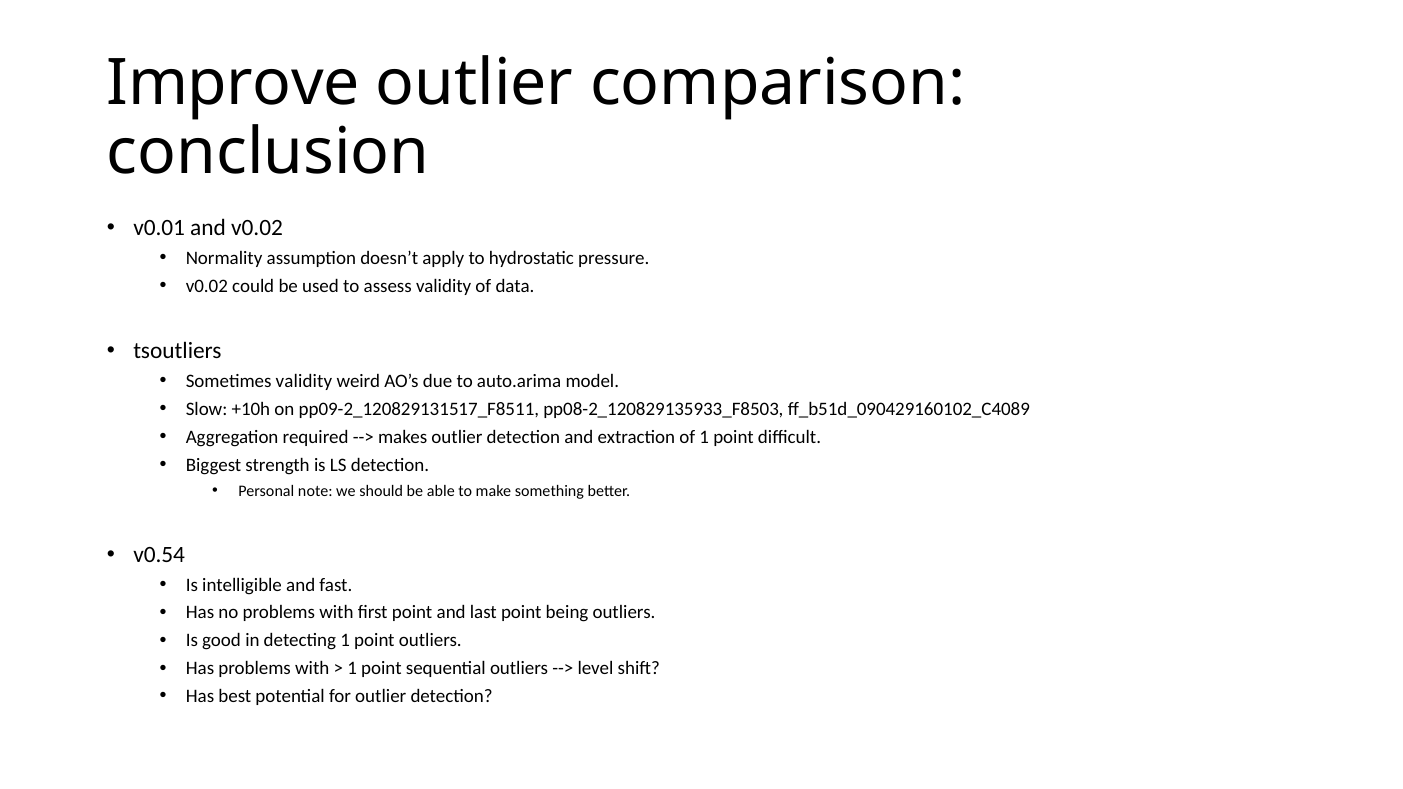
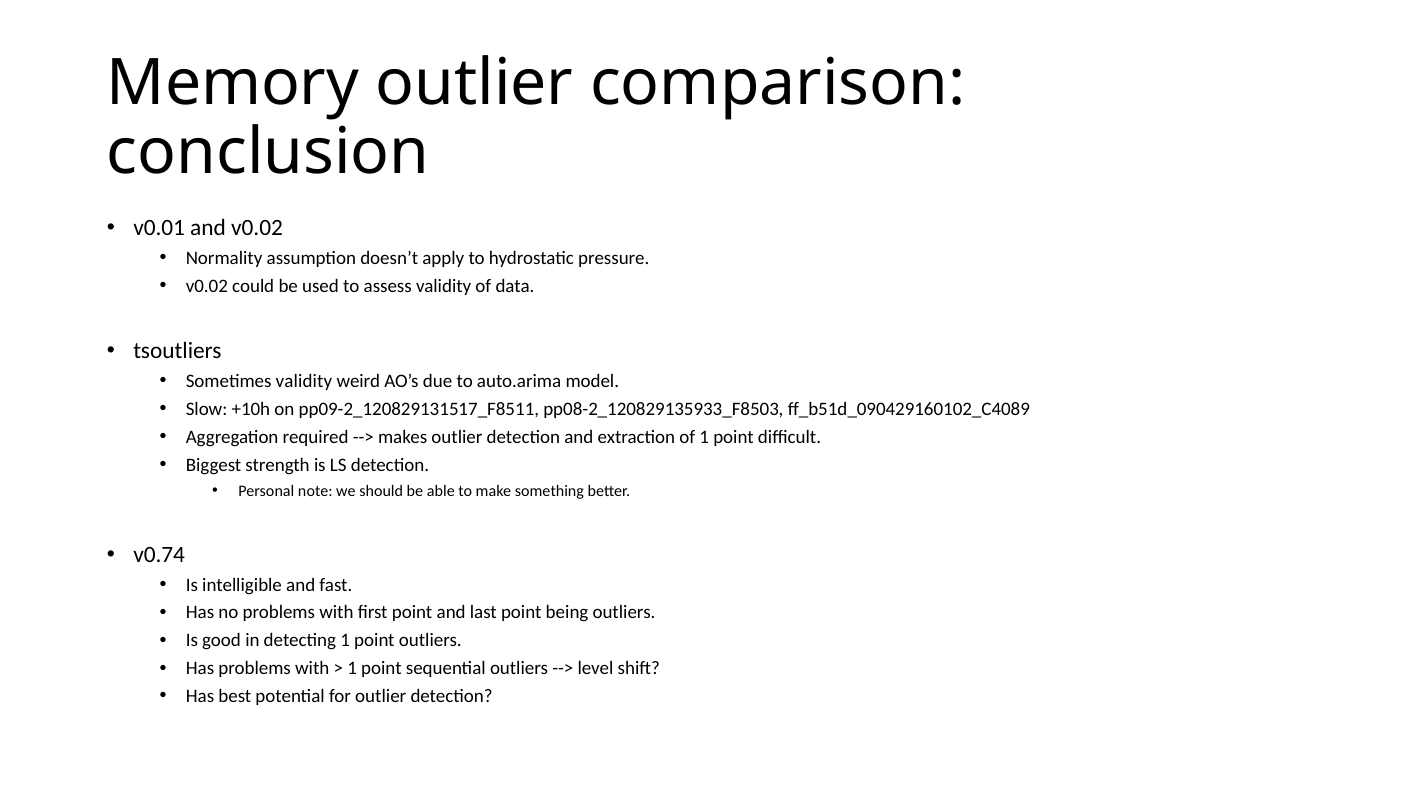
Improve: Improve -> Memory
v0.54: v0.54 -> v0.74
